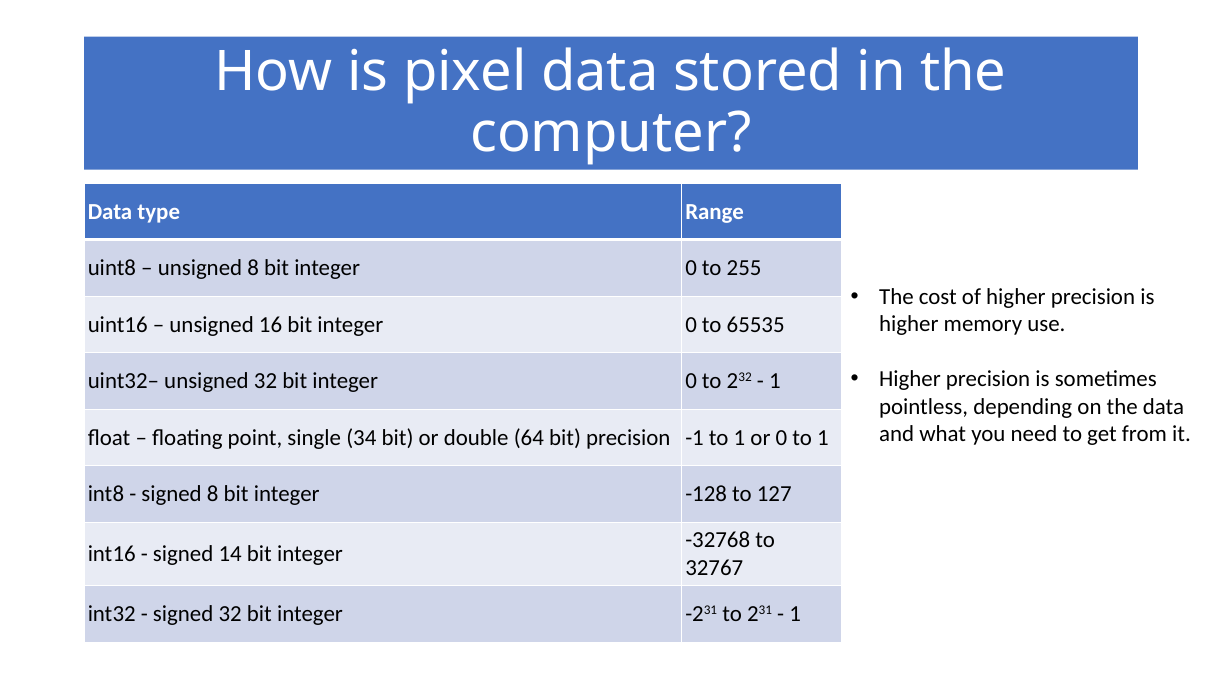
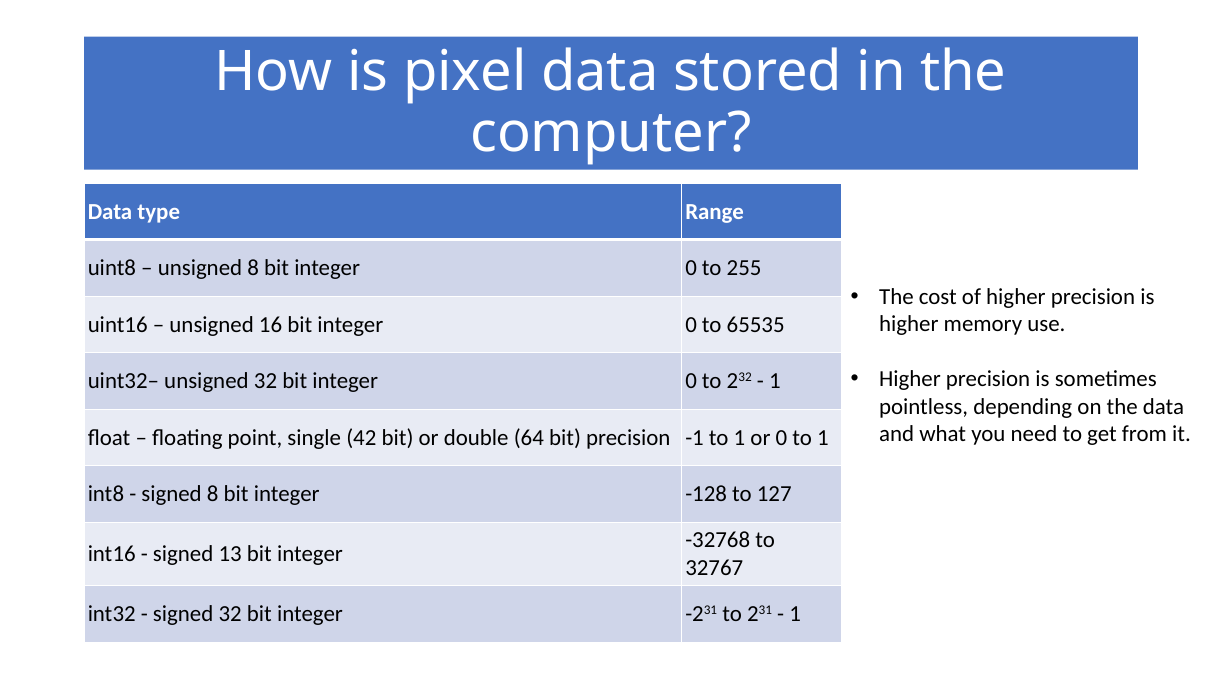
34: 34 -> 42
14: 14 -> 13
